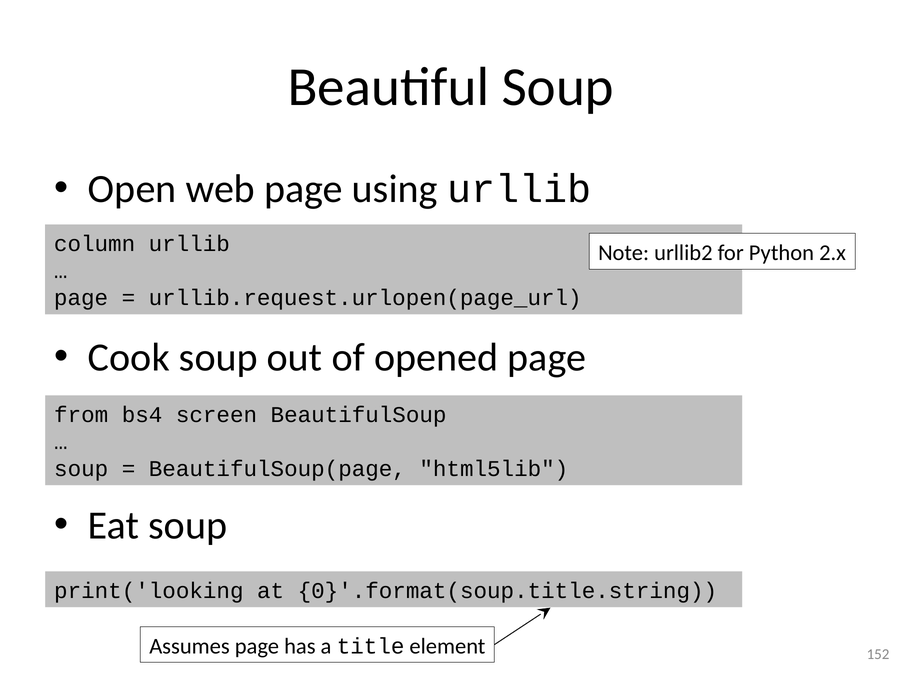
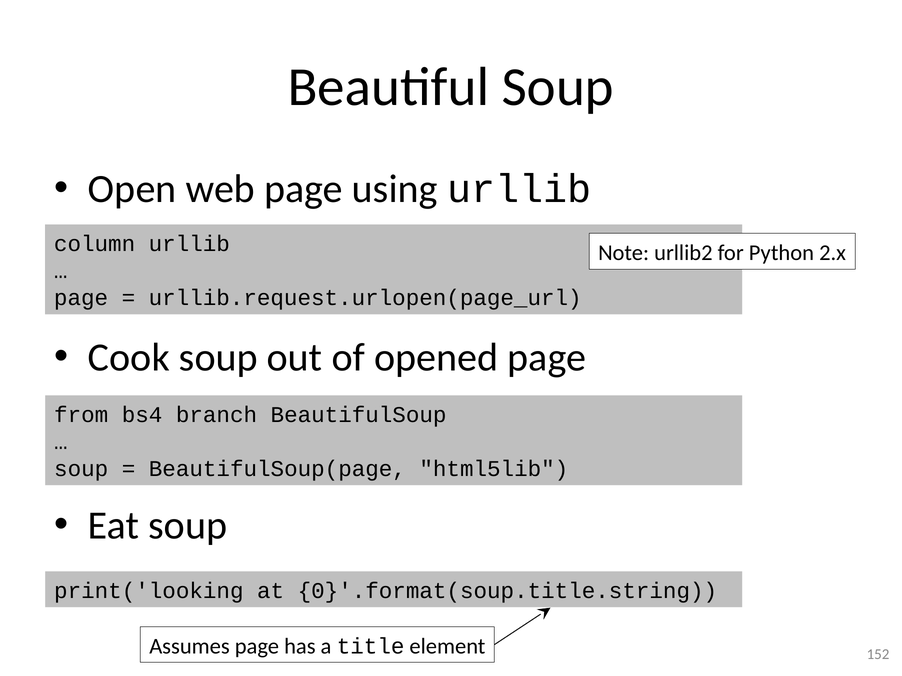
screen: screen -> branch
